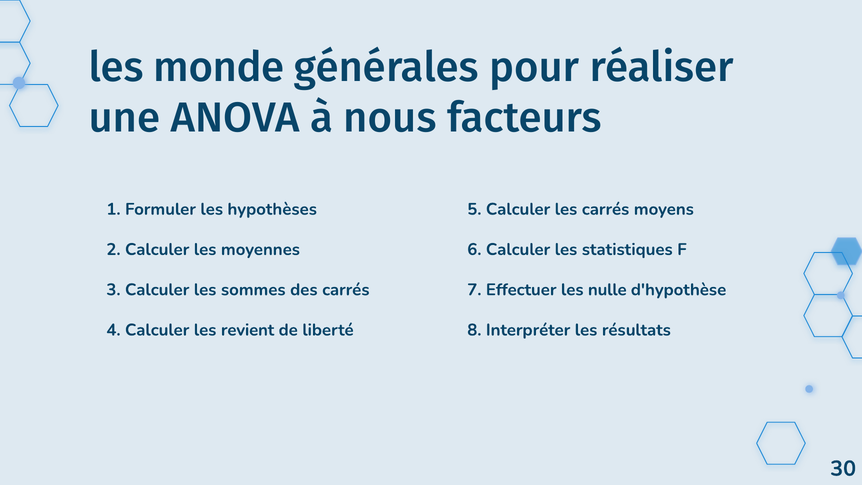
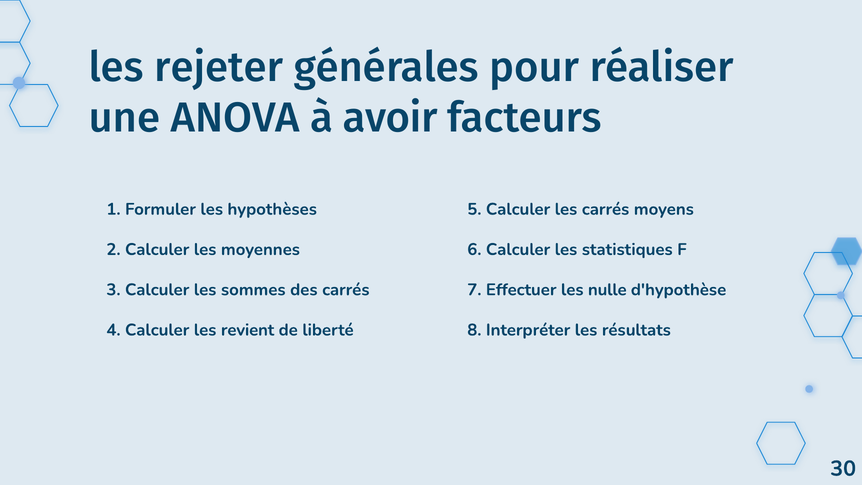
monde: monde -> rejeter
nous: nous -> avoir
